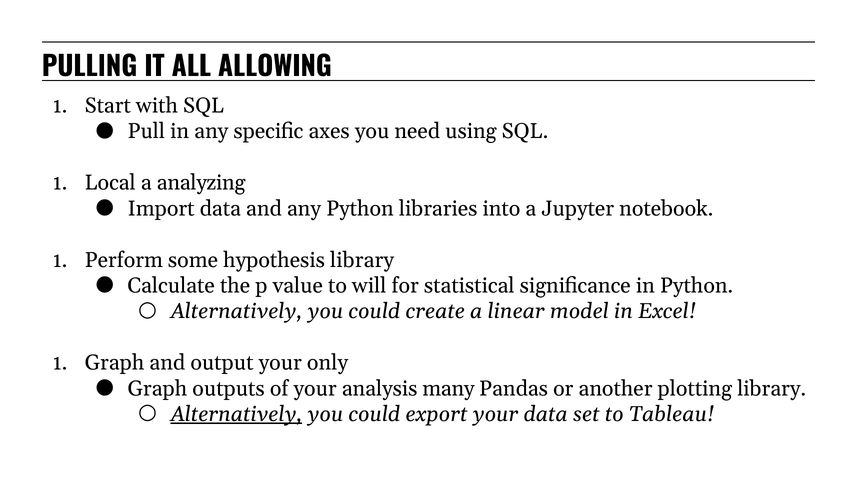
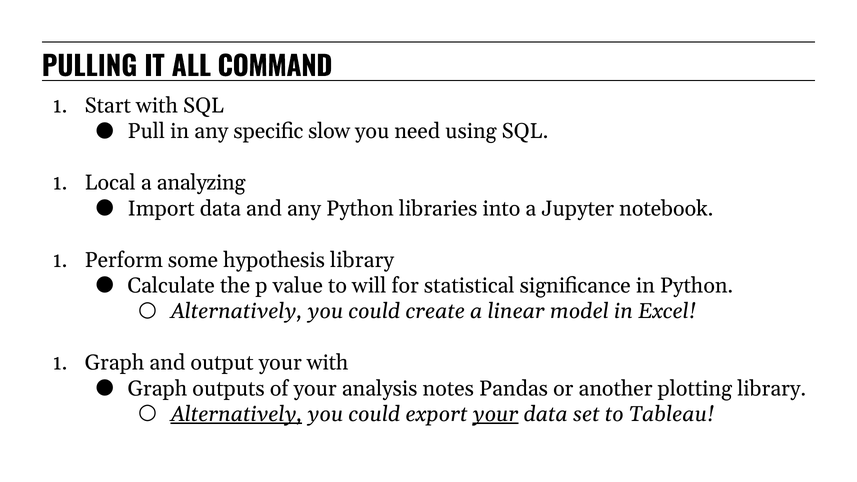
ALLOWING: ALLOWING -> COMMAND
axes: axes -> slow
your only: only -> with
many: many -> notes
your at (495, 414) underline: none -> present
